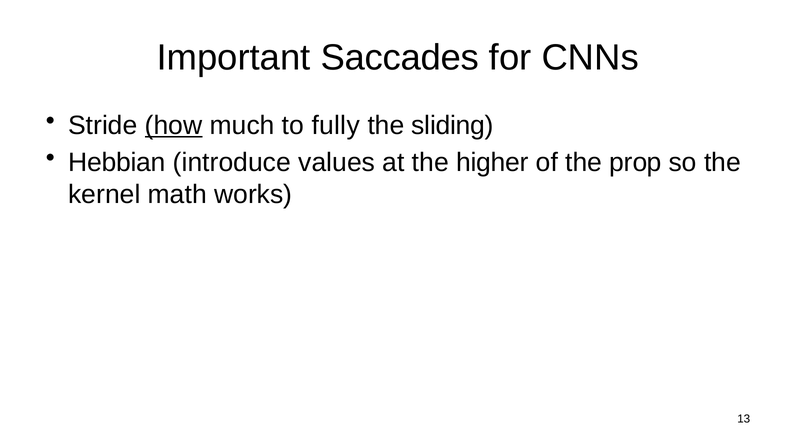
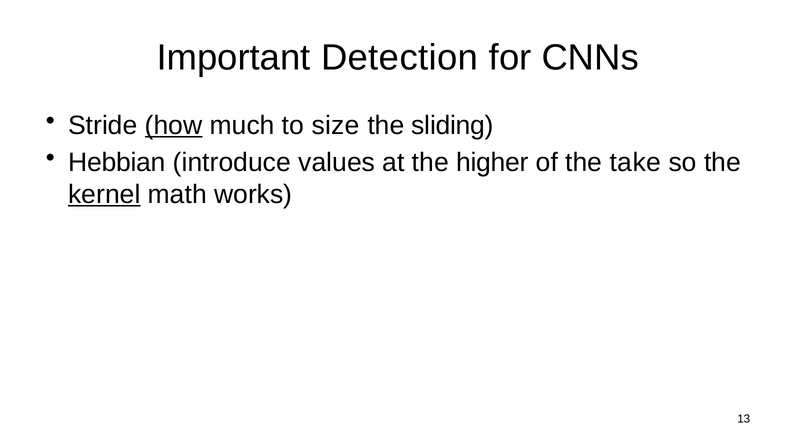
Saccades: Saccades -> Detection
fully: fully -> size
prop: prop -> take
kernel underline: none -> present
